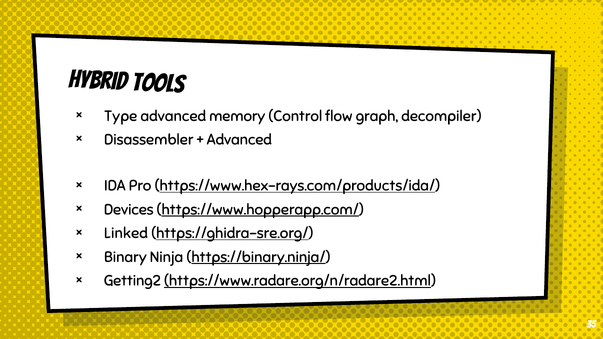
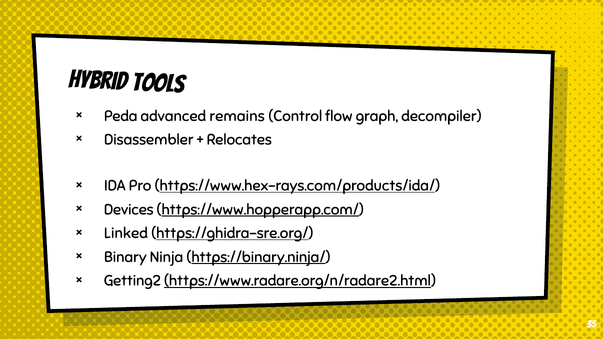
Type: Type -> Peda
memory: memory -> remains
Advanced at (239, 140): Advanced -> Relocates
